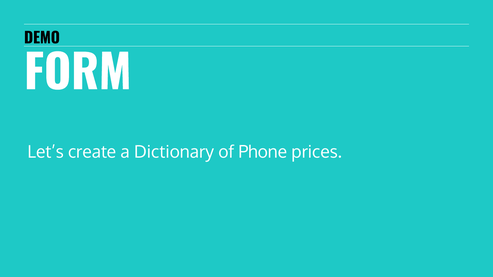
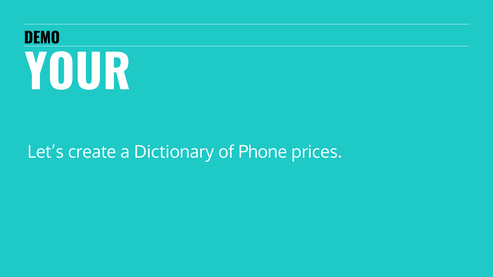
FORM: FORM -> YOUR
